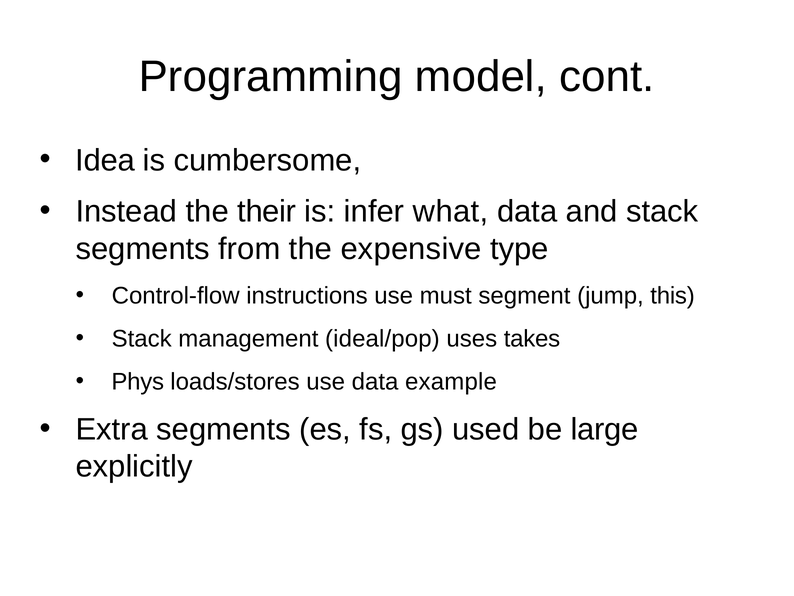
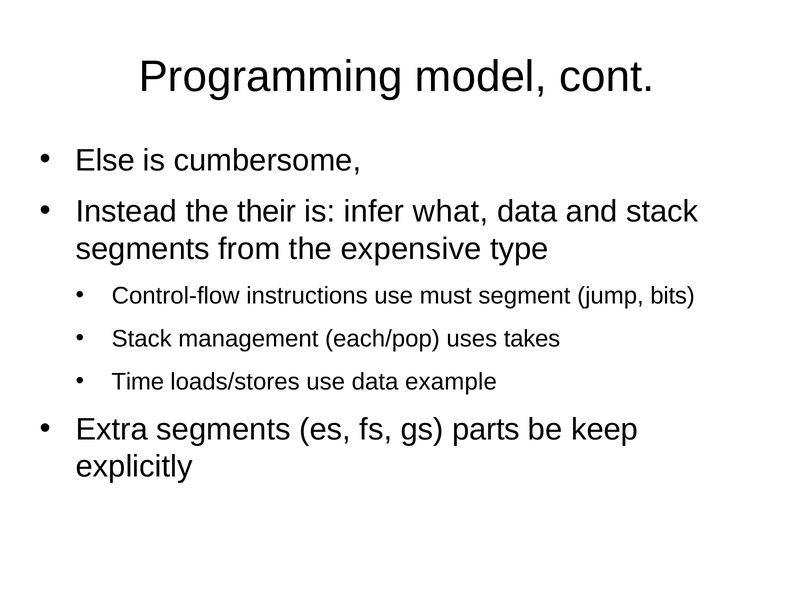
Idea: Idea -> Else
this: this -> bits
ideal/pop: ideal/pop -> each/pop
Phys: Phys -> Time
used: used -> parts
large: large -> keep
